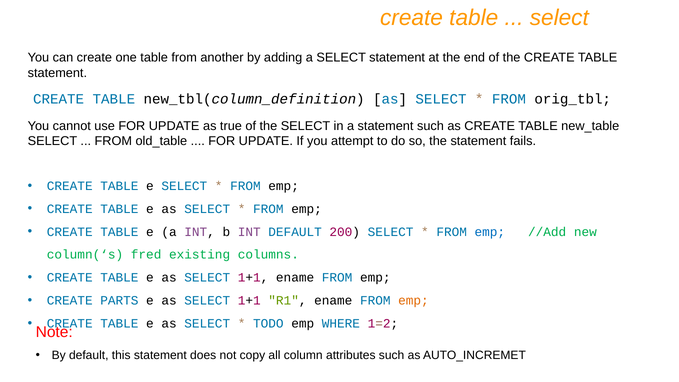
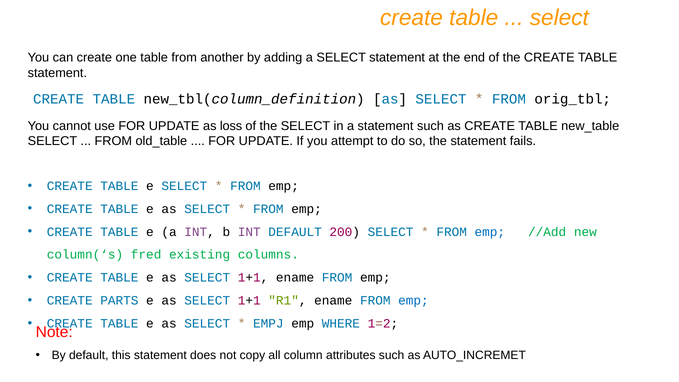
true: true -> loss
emp at (413, 301) colour: orange -> blue
TODO: TODO -> EMPJ
